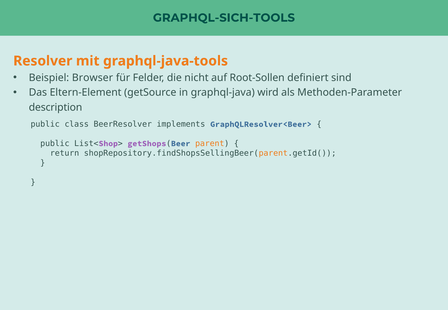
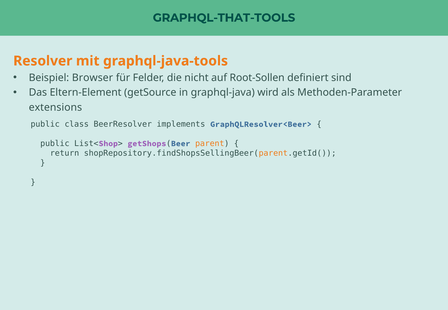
GRAPHQL-SICH-TOOLS: GRAPHQL-SICH-TOOLS -> GRAPHQL-THAT-TOOLS
description: description -> extensions
